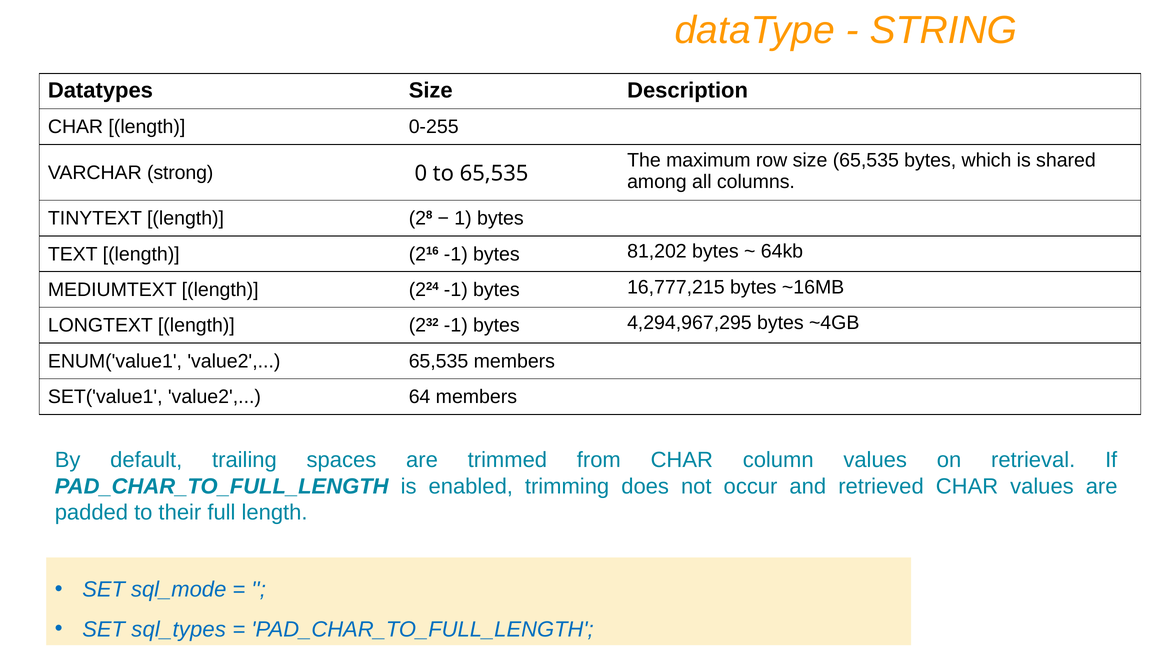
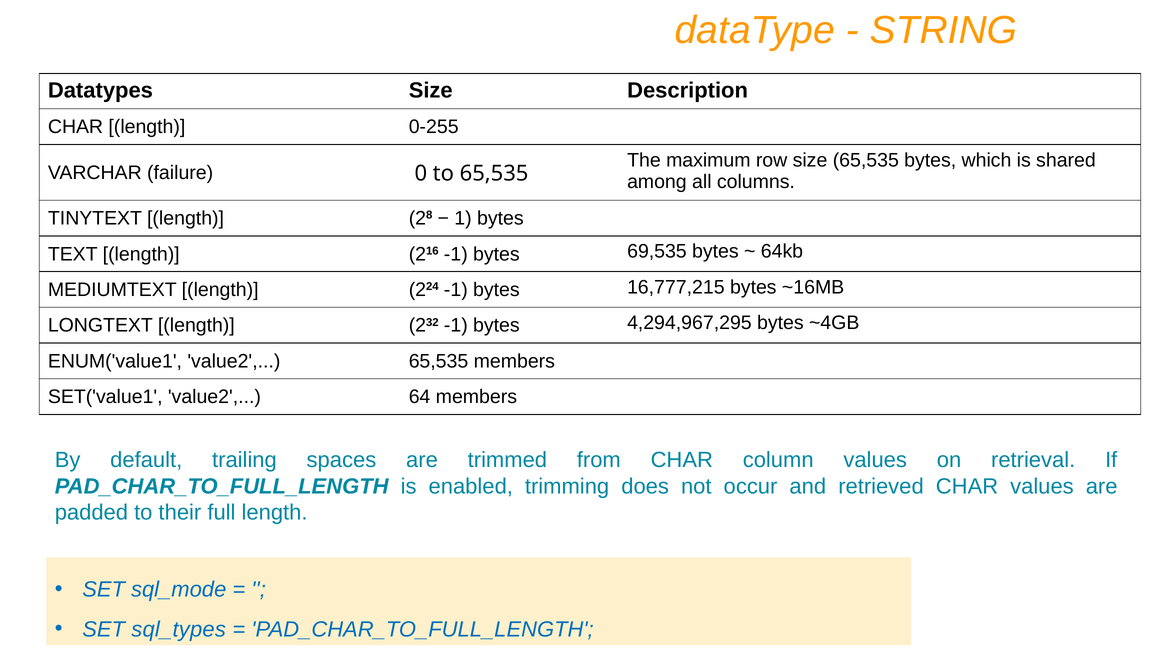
strong: strong -> failure
81,202: 81,202 -> 69,535
